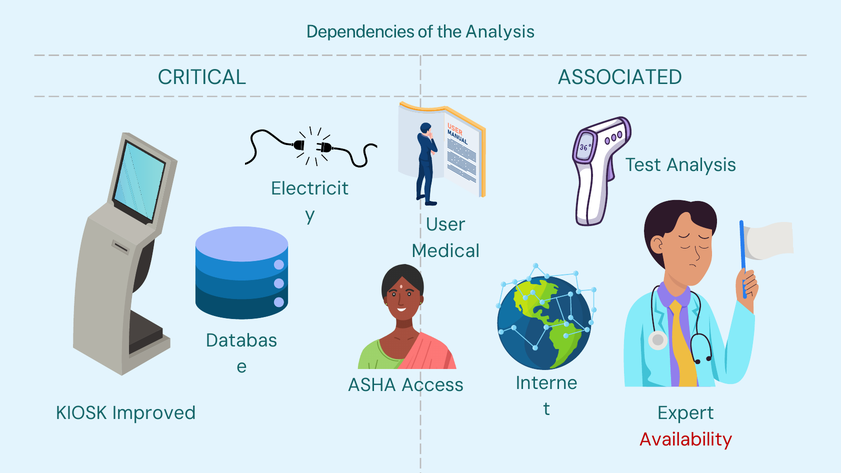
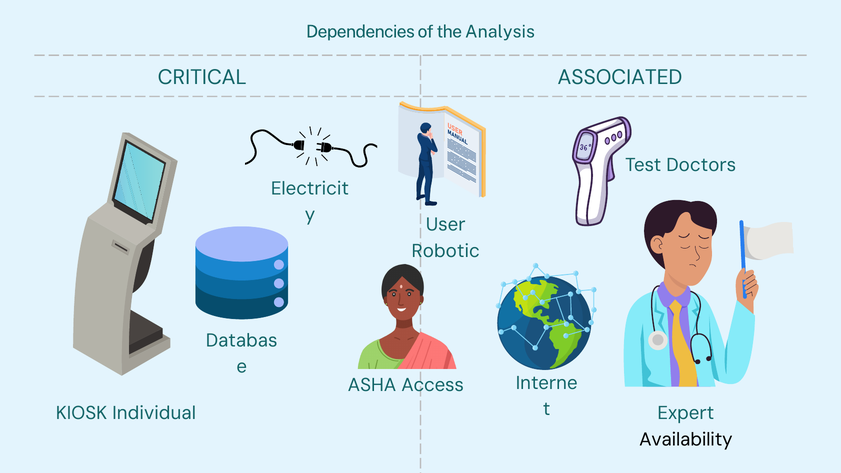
Test Analysis: Analysis -> Doctors
Medical: Medical -> Robotic
Improved: Improved -> Individual
Availability colour: red -> black
